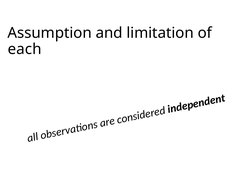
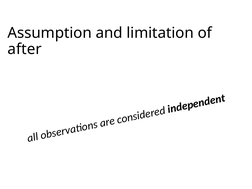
each: each -> after
